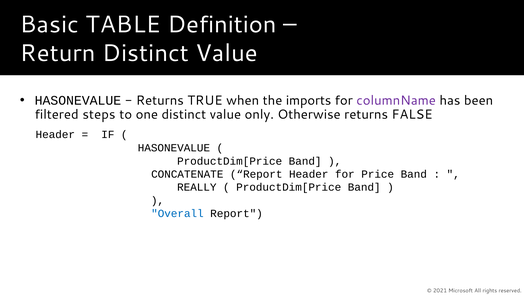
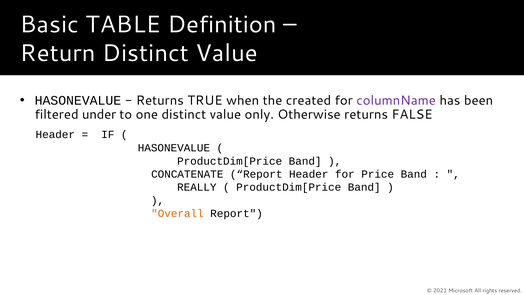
imports: imports -> created
steps: steps -> under
Overall colour: blue -> orange
